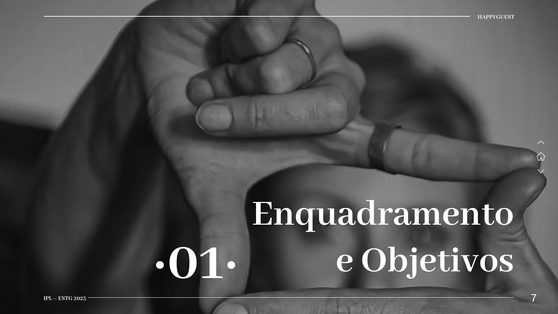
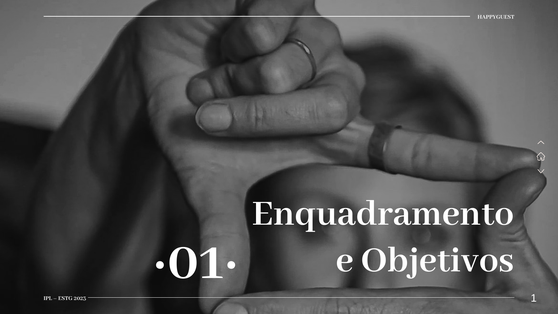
7: 7 -> 1
